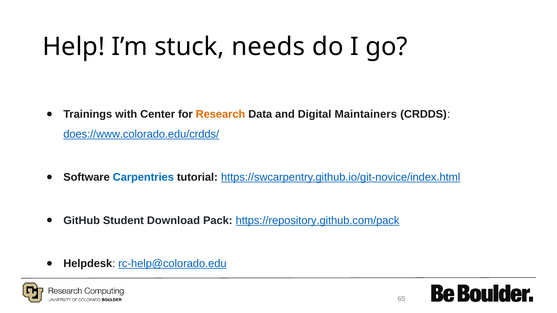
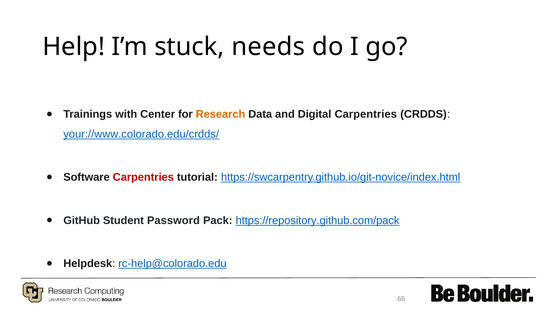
Digital Maintainers: Maintainers -> Carpentries
does://www.colorado.edu/crdds/: does://www.colorado.edu/crdds/ -> your://www.colorado.edu/crdds/
Carpentries at (143, 177) colour: blue -> red
Download: Download -> Password
